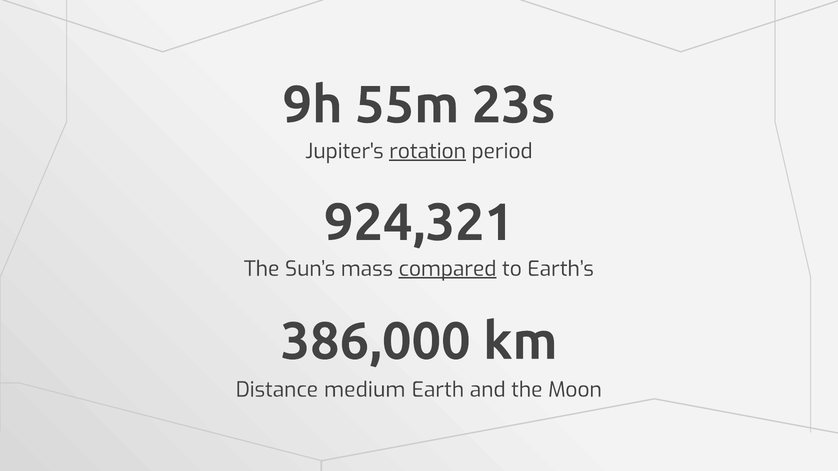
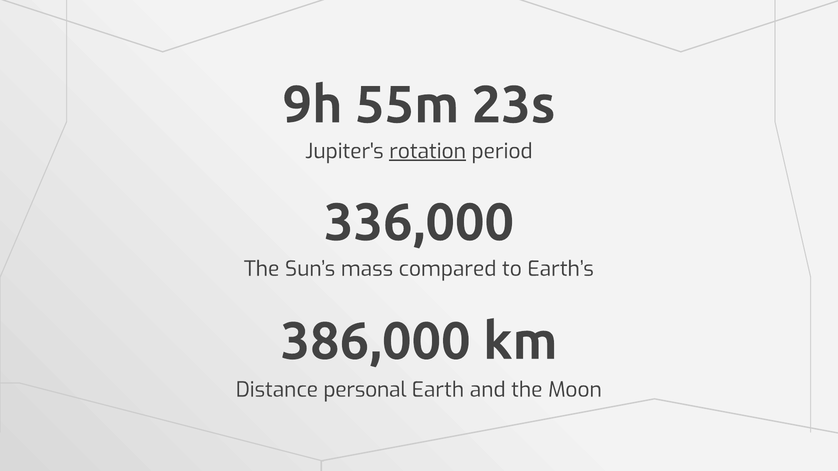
924,321: 924,321 -> 336,000
compared underline: present -> none
medium: medium -> personal
